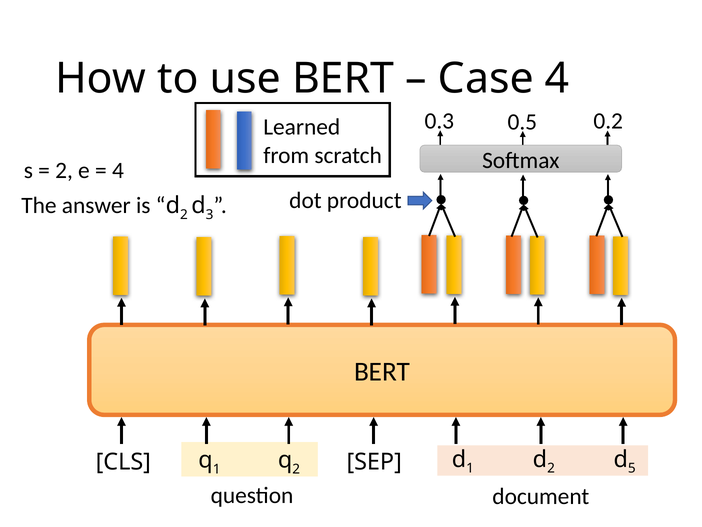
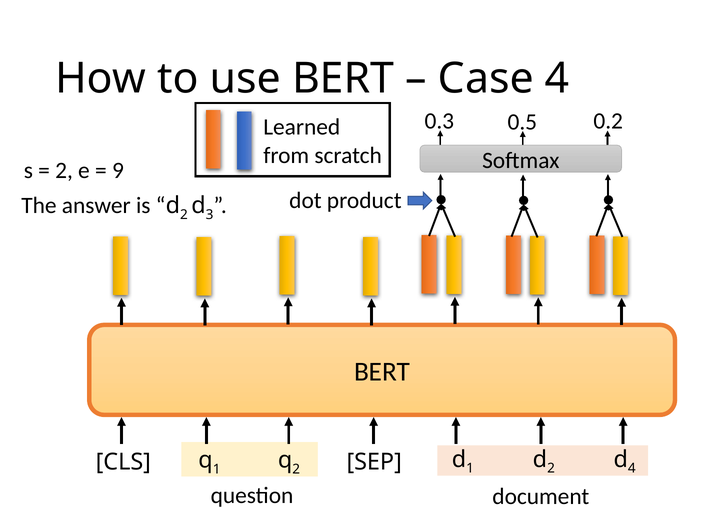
4 at (118, 170): 4 -> 9
5 at (632, 468): 5 -> 4
